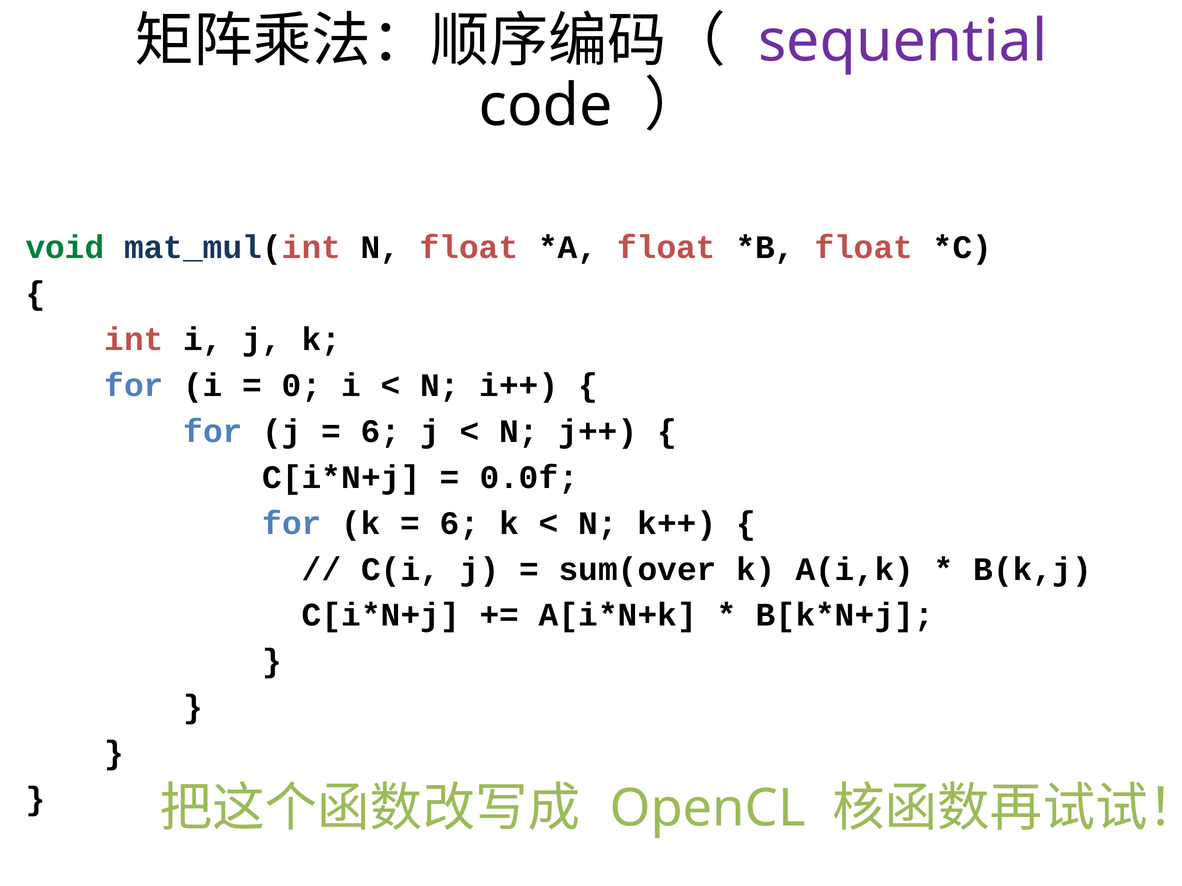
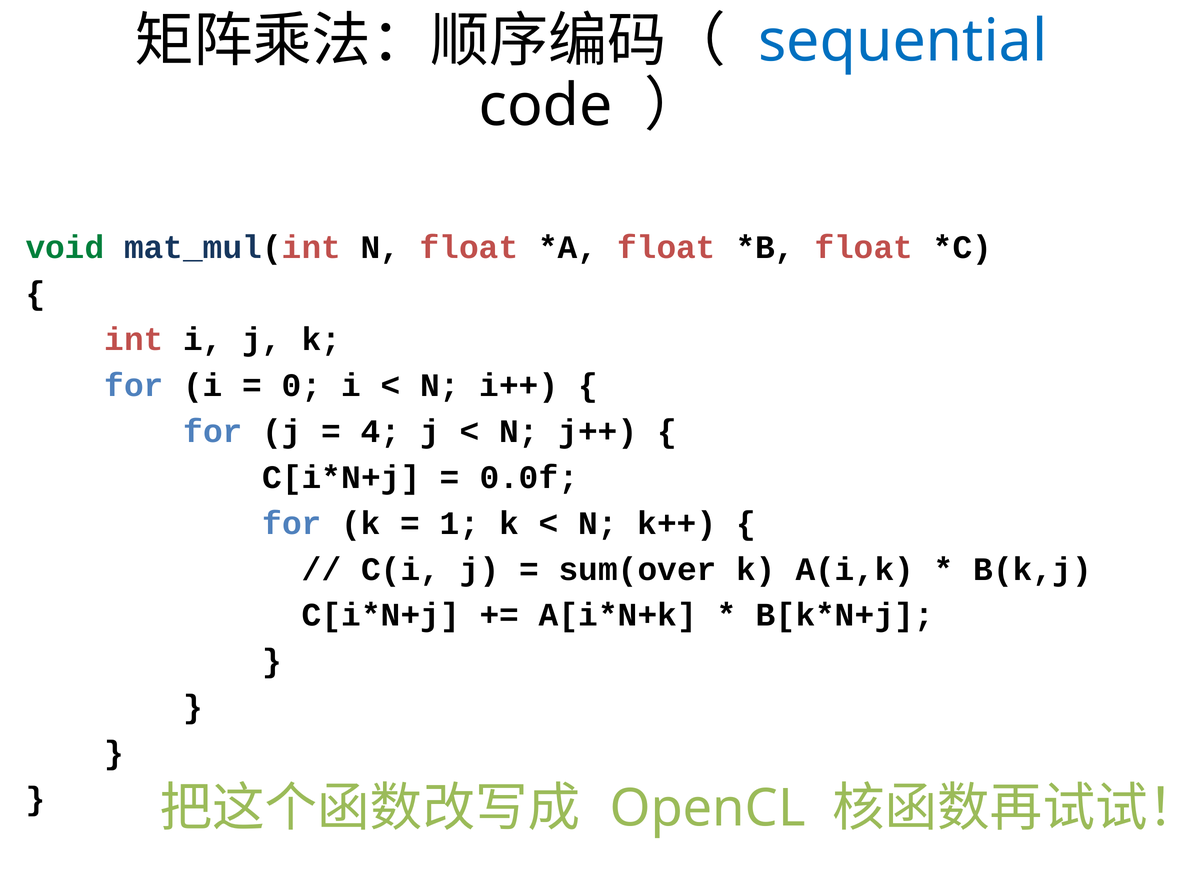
sequential colour: purple -> blue
6 at (381, 432): 6 -> 4
6 at (460, 524): 6 -> 1
